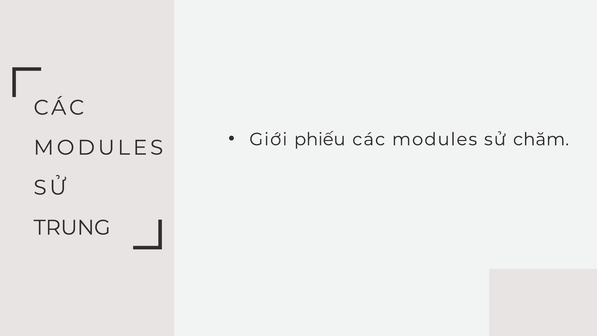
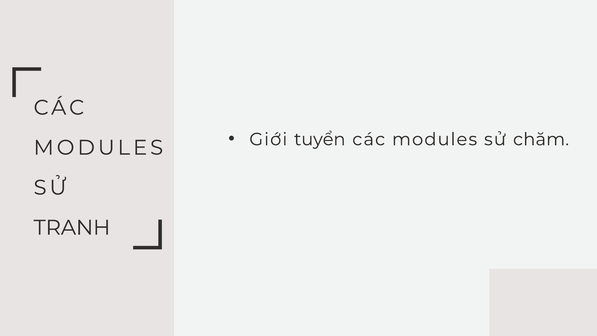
phiếu: phiếu -> tuyển
TRUNG: TRUNG -> TRANH
